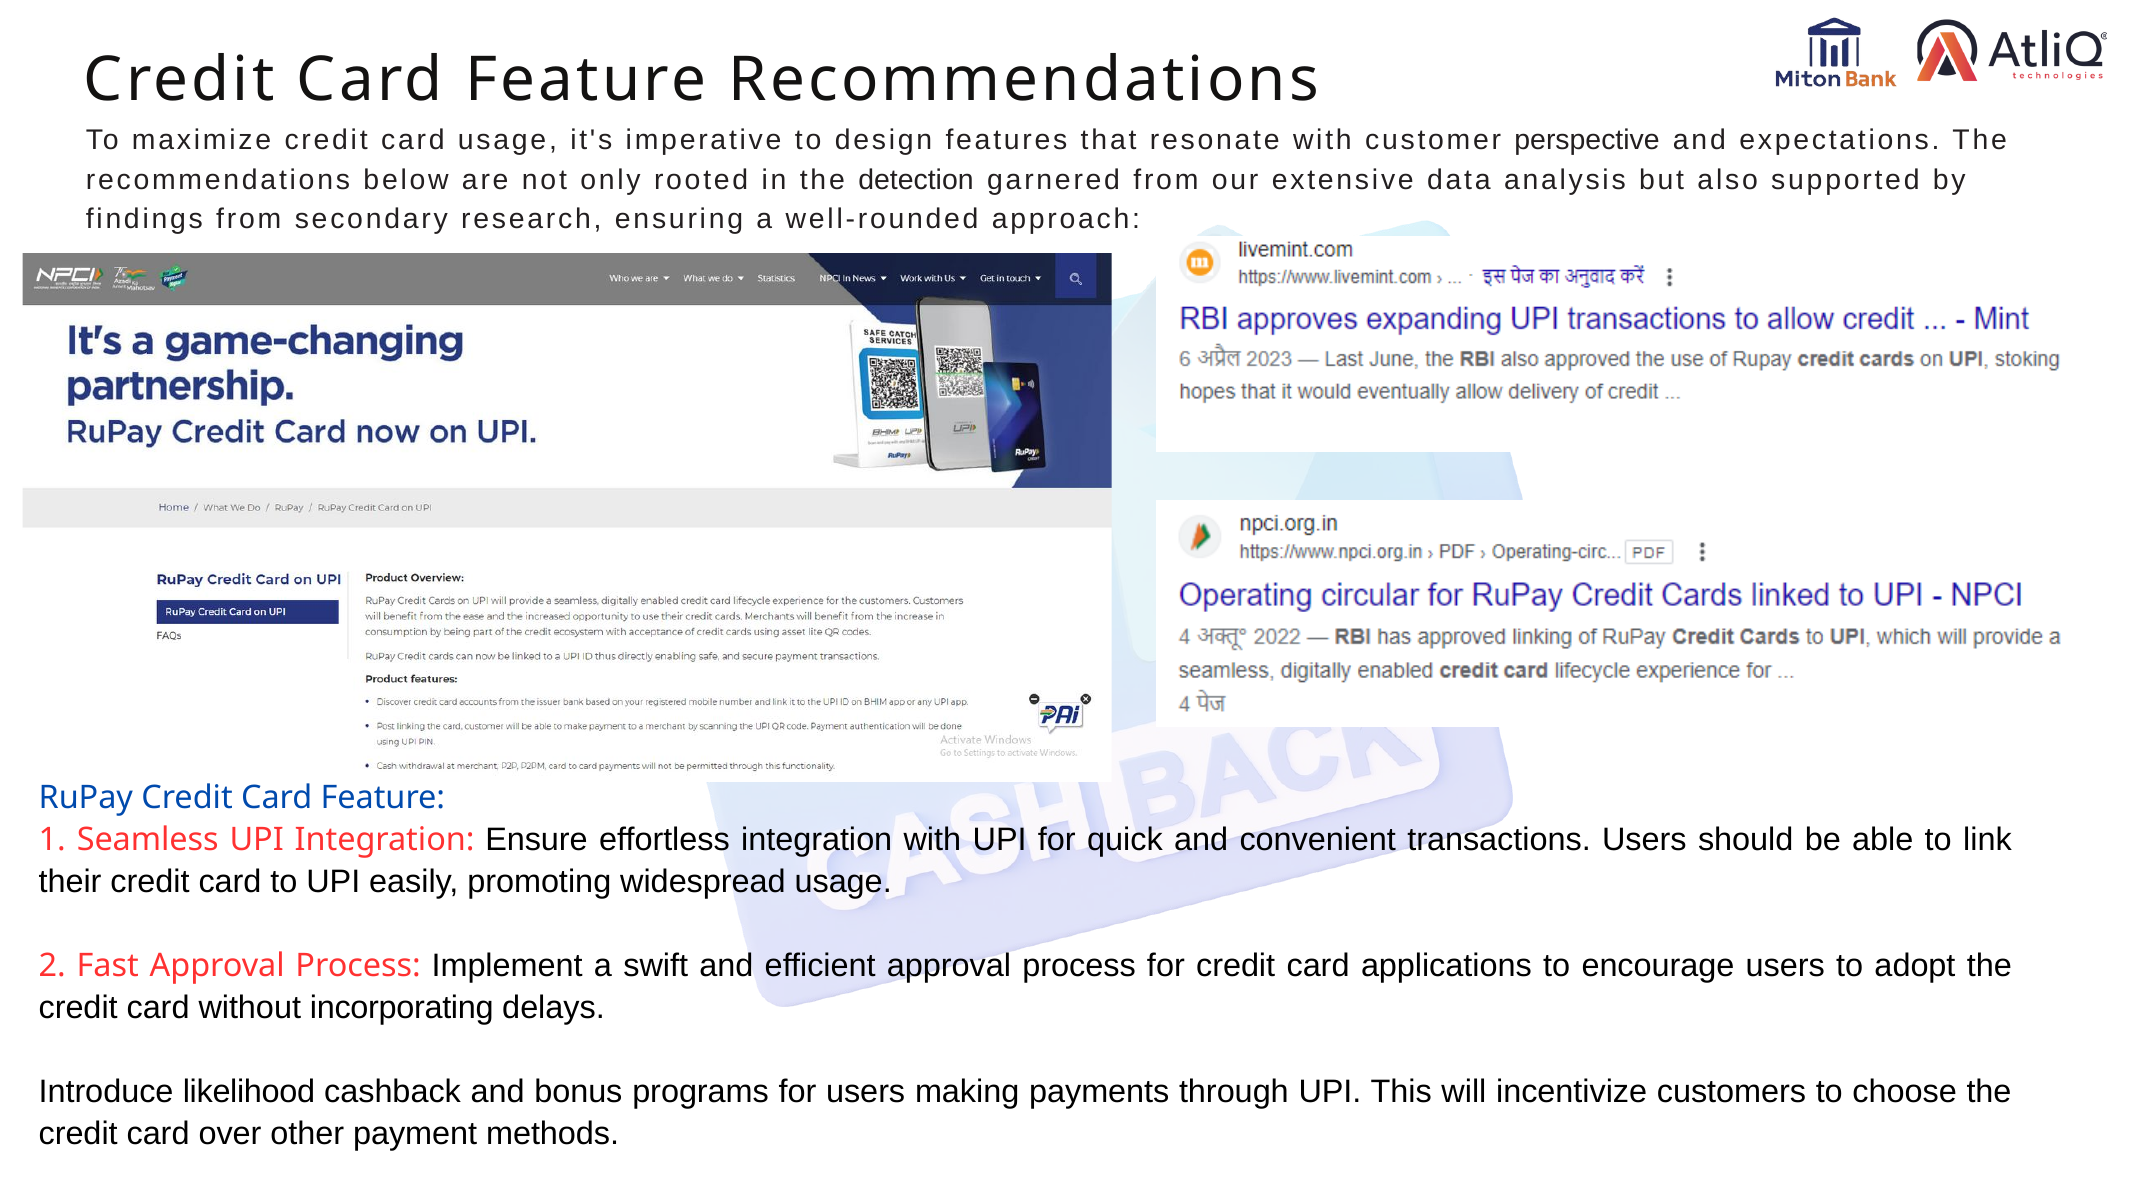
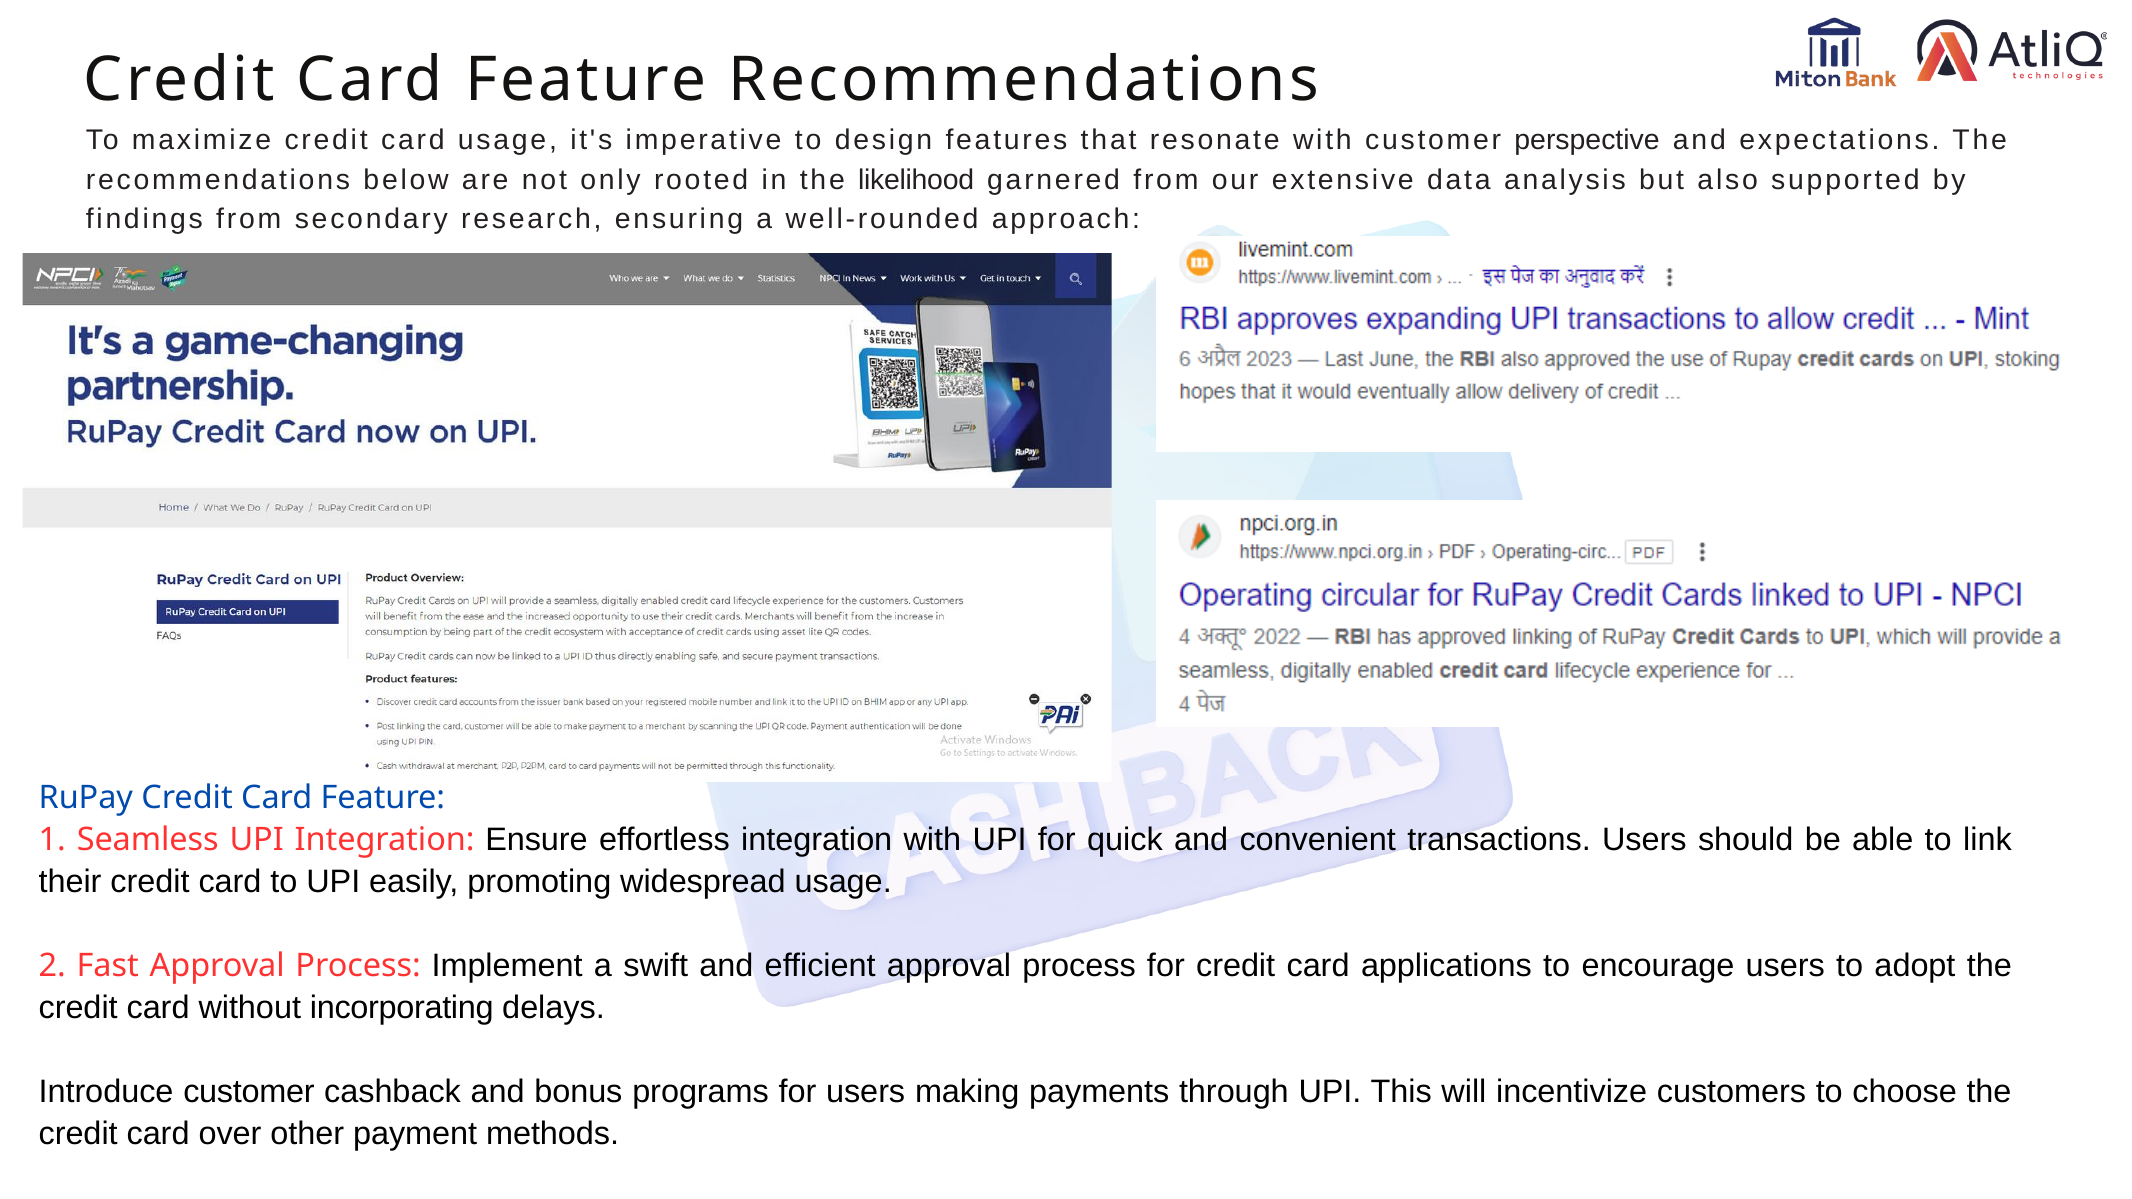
detection: detection -> likelihood
Introduce likelihood: likelihood -> customer
